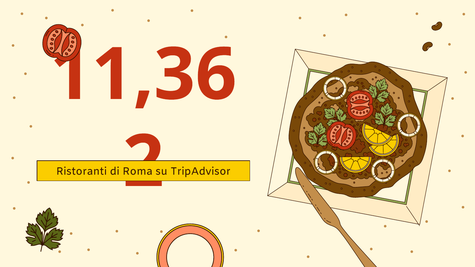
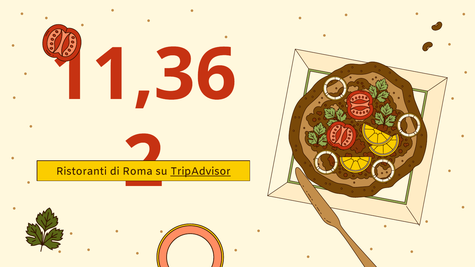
TripAdvisor underline: none -> present
